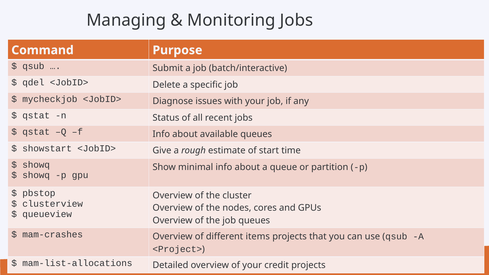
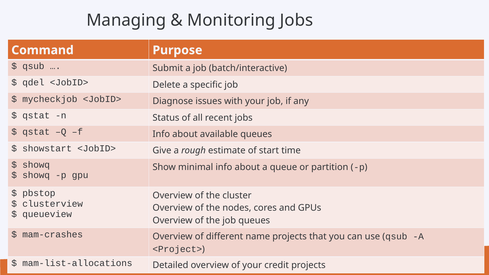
items: items -> name
